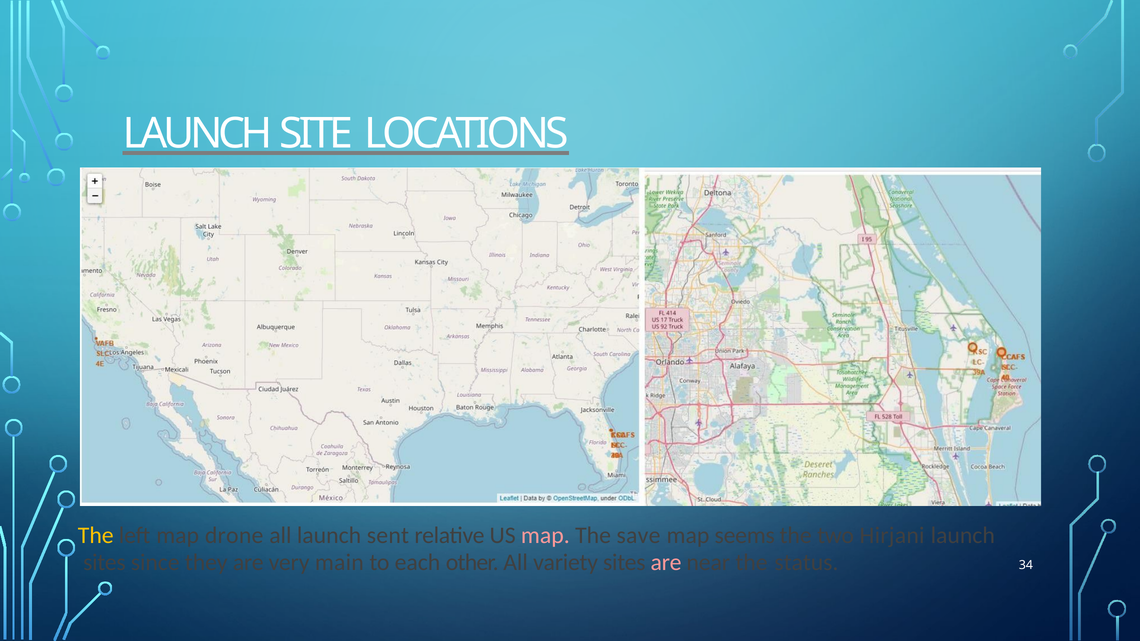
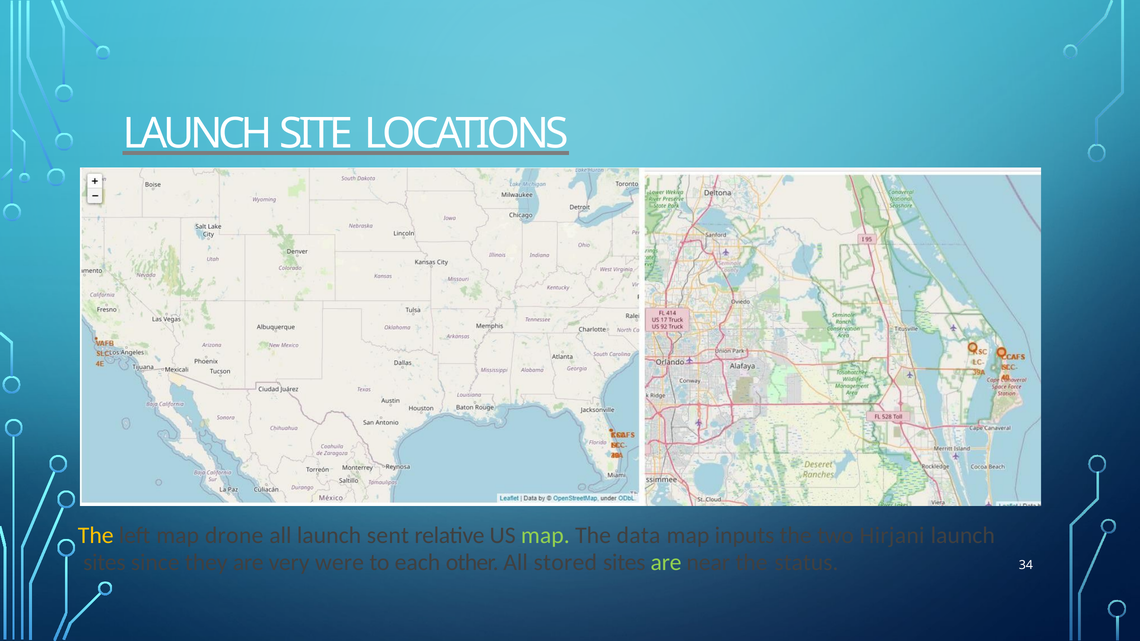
map at (545, 535) colour: pink -> light green
save: save -> data
seems: seems -> inputs
main: main -> were
variety: variety -> stored
are at (666, 563) colour: pink -> light green
